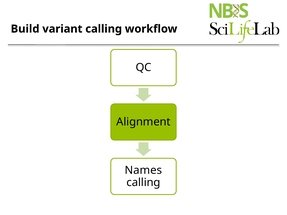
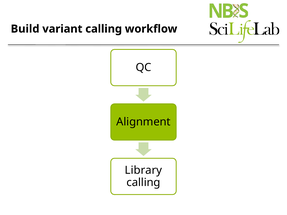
Names: Names -> Library
